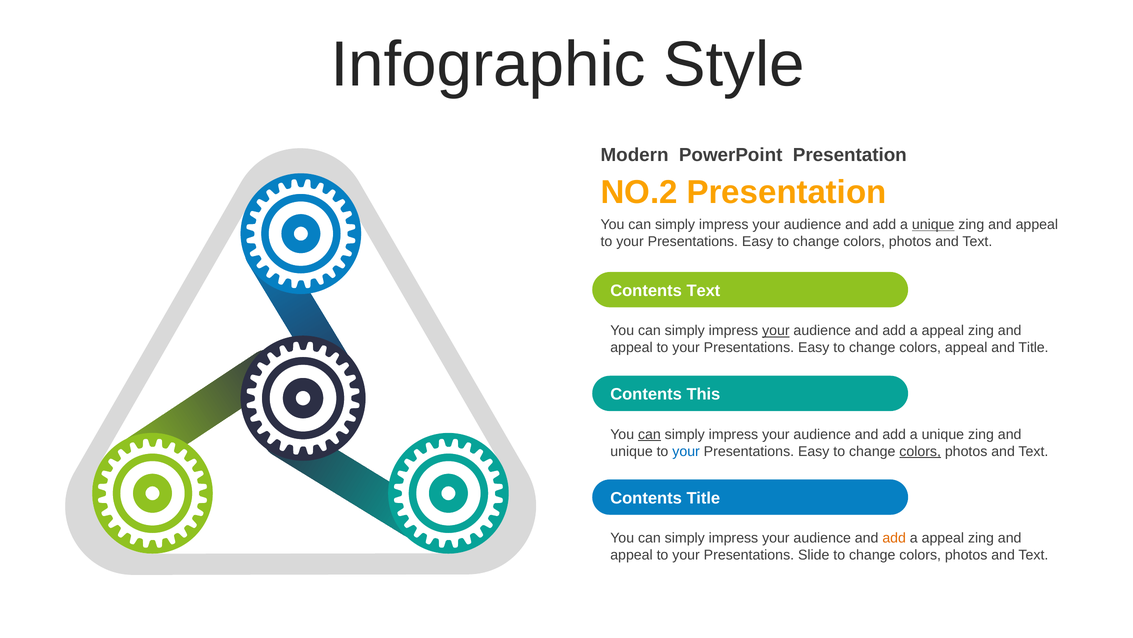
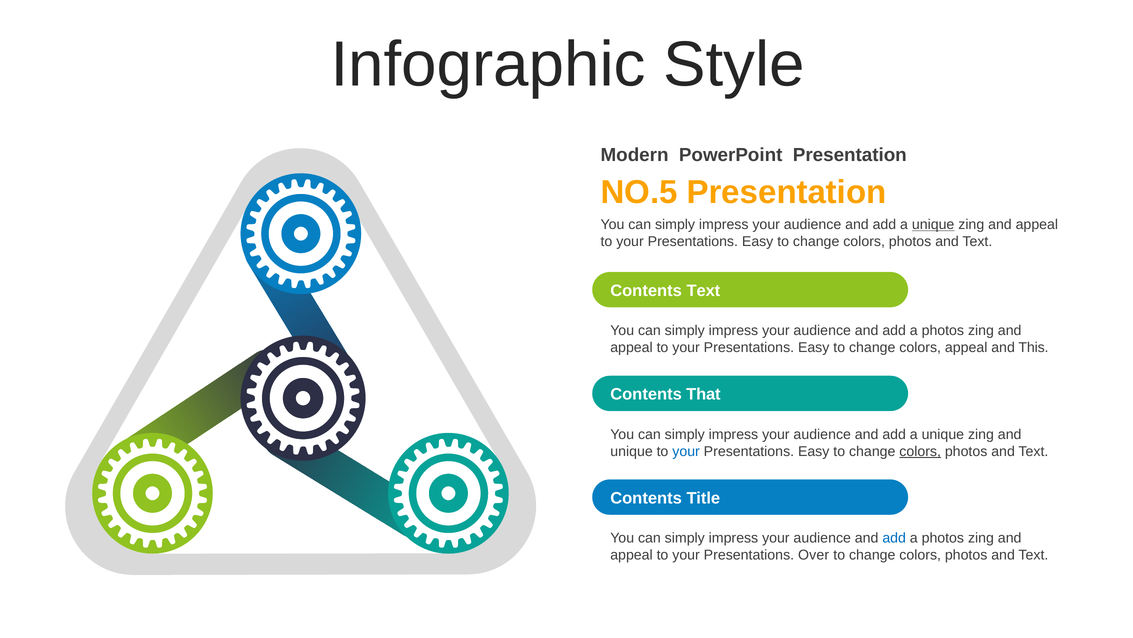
NO.2: NO.2 -> NO.5
your at (776, 330) underline: present -> none
appeal at (943, 330): appeal -> photos
and Title: Title -> This
This: This -> That
can at (649, 434) underline: present -> none
add at (894, 538) colour: orange -> blue
appeal at (943, 538): appeal -> photos
Slide: Slide -> Over
